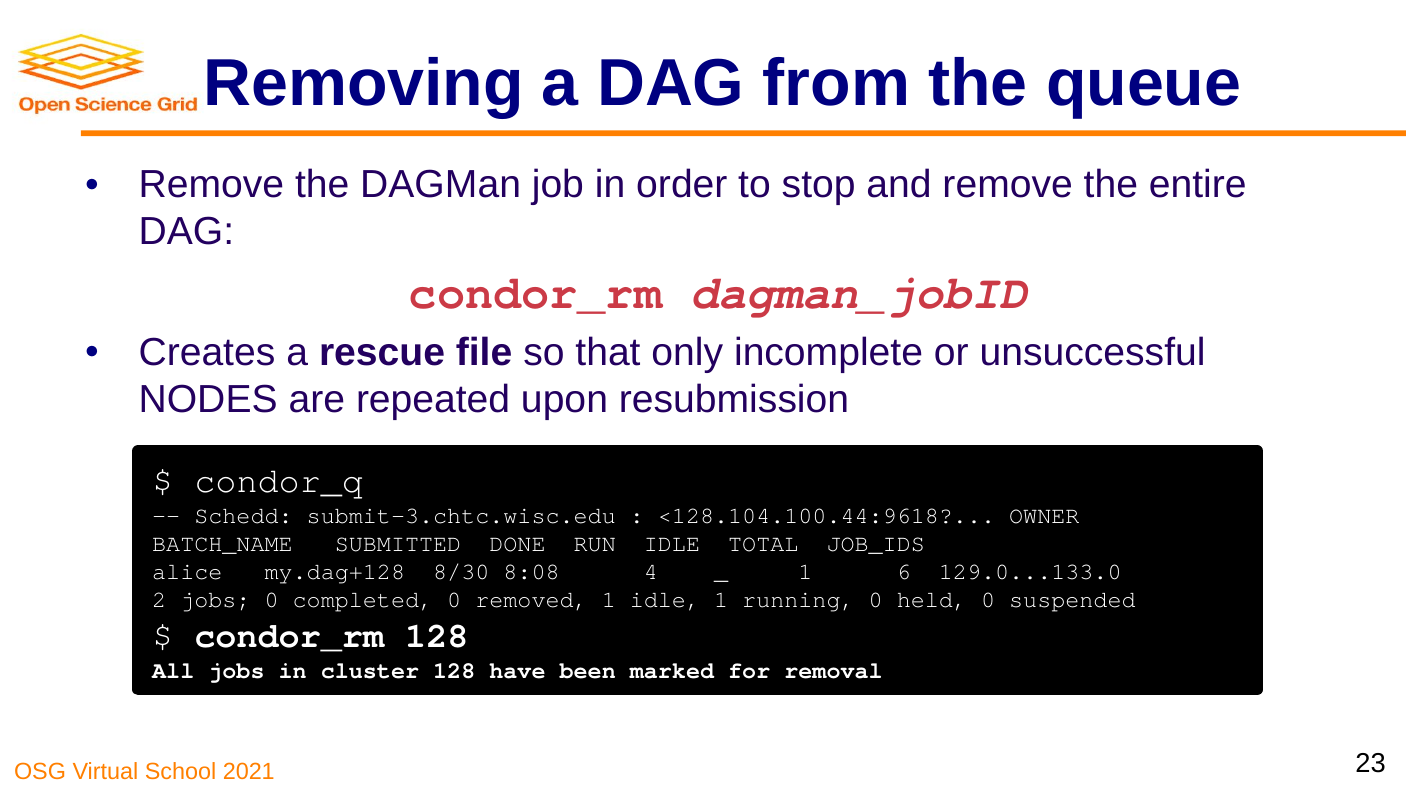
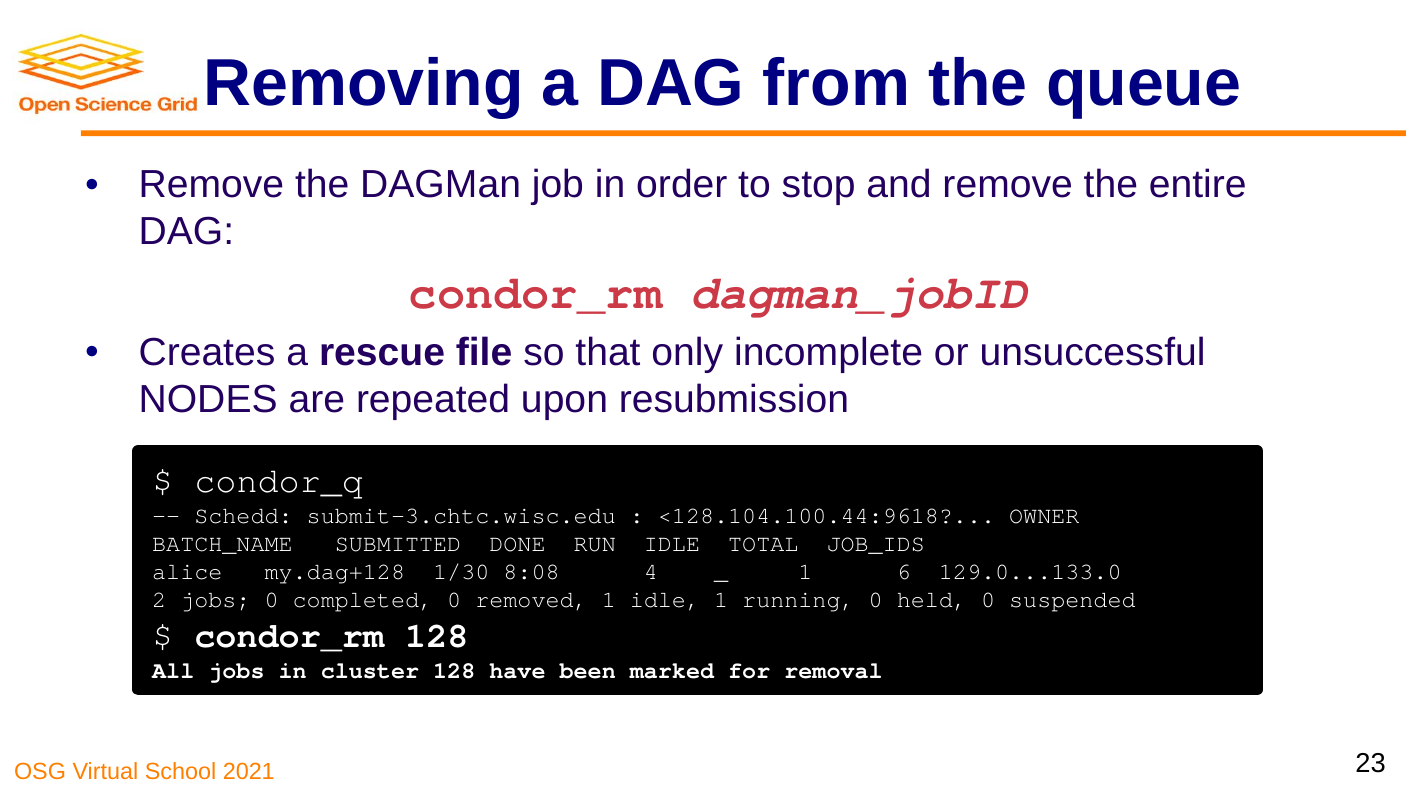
8/30: 8/30 -> 1/30
